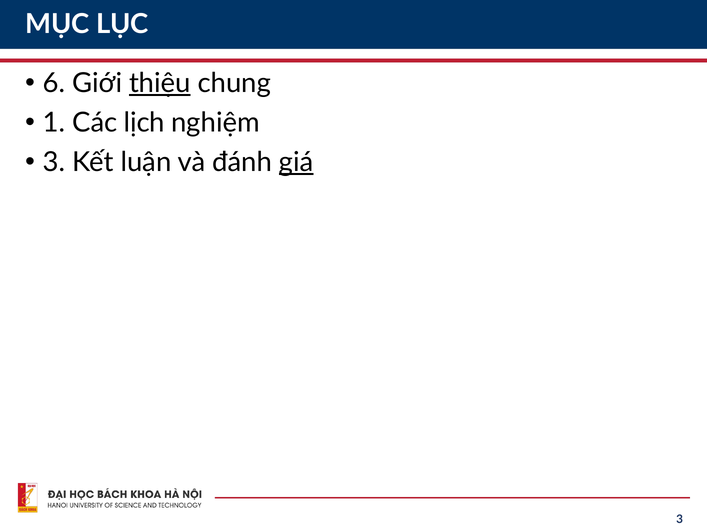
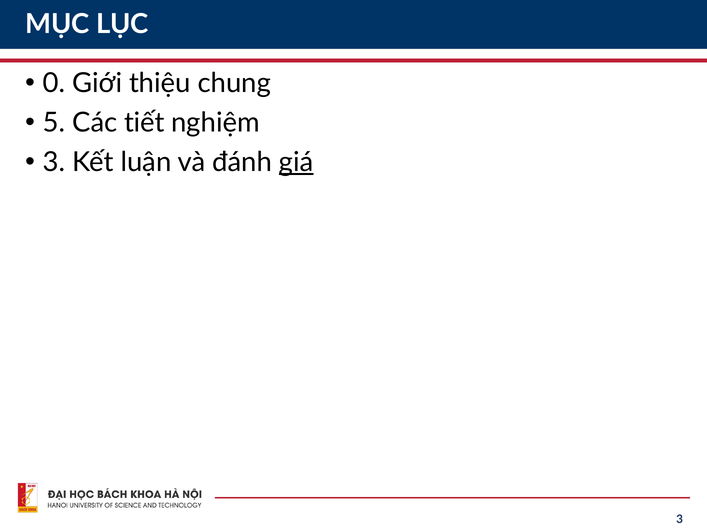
6: 6 -> 0
thiệu underline: present -> none
1: 1 -> 5
lịch: lịch -> tiết
